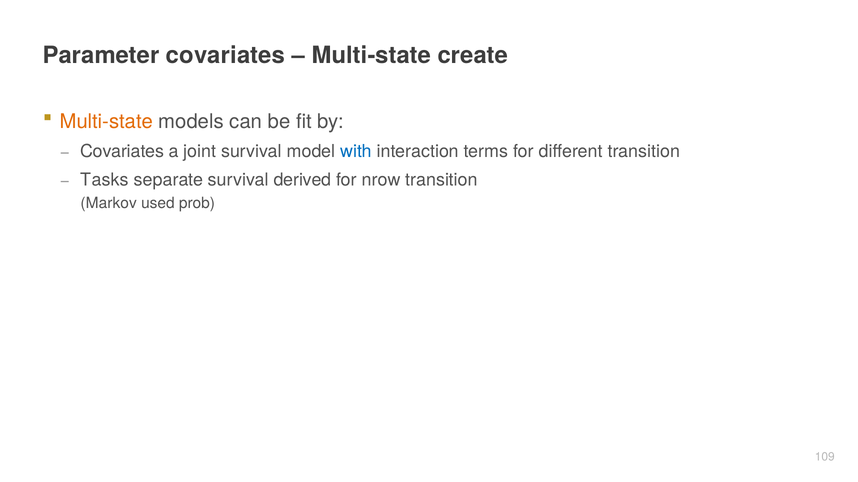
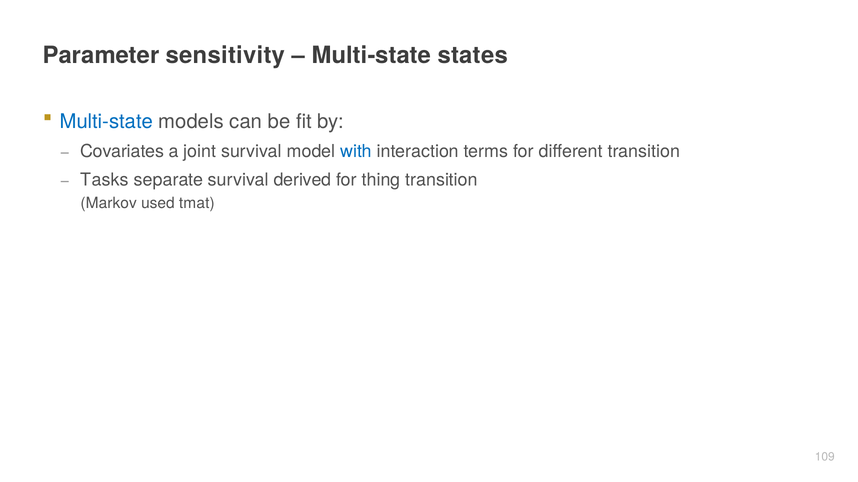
Parameter covariates: covariates -> sensitivity
create: create -> states
Multi-state at (106, 122) colour: orange -> blue
nrow: nrow -> thing
prob: prob -> tmat
